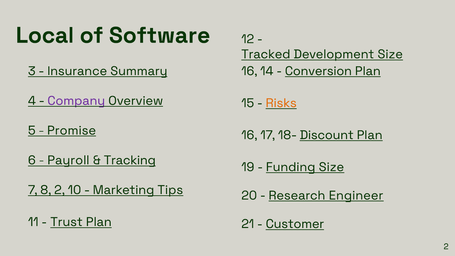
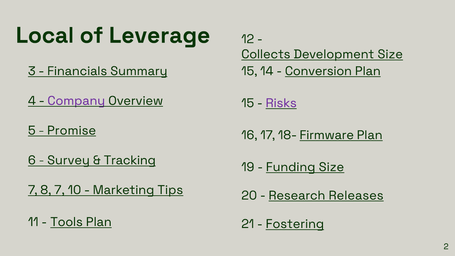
Software: Software -> Leverage
Tracked: Tracked -> Collects
Insurance: Insurance -> Financials
16 at (249, 71): 16 -> 15
Risks colour: orange -> purple
Discount: Discount -> Firmware
Payroll: Payroll -> Survey
8 2: 2 -> 7
Engineer: Engineer -> Releases
Trust: Trust -> Tools
Customer: Customer -> Fostering
